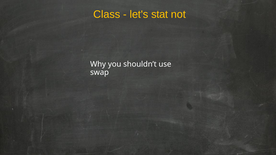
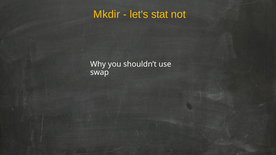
Class: Class -> Mkdir
